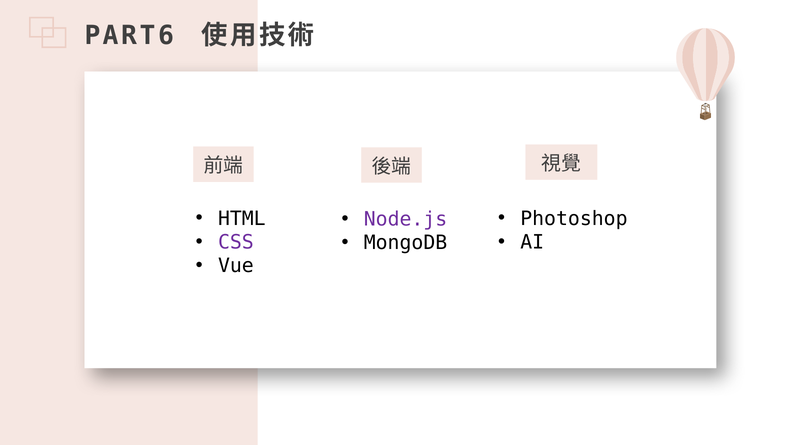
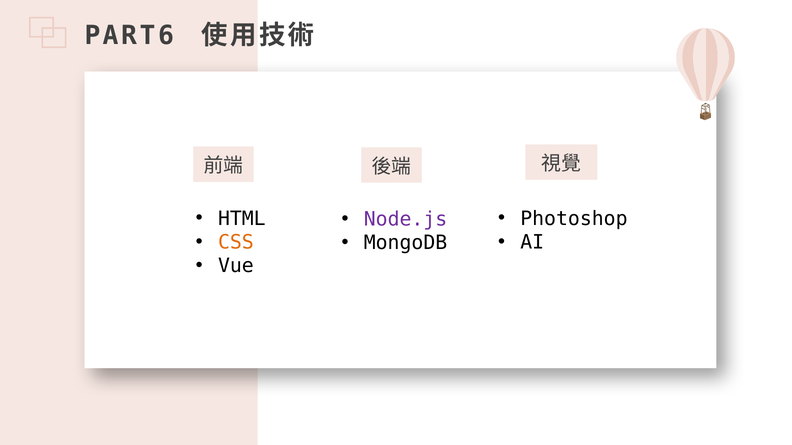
CSS colour: purple -> orange
